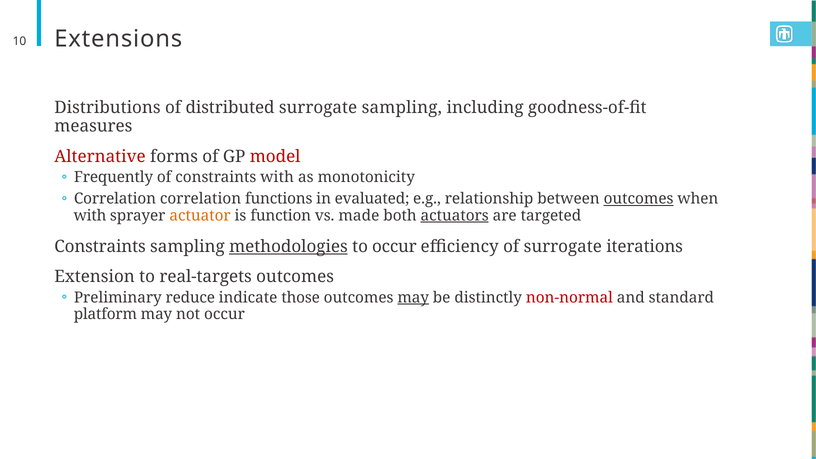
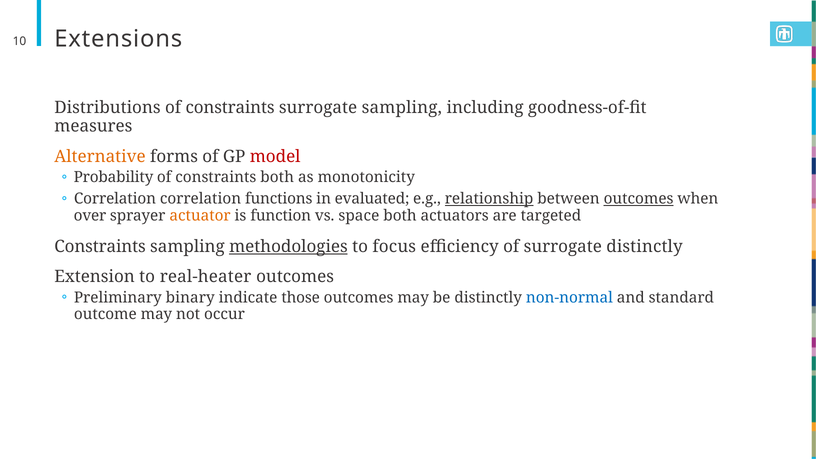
distributed at (230, 108): distributed -> constraints
Alternative colour: red -> orange
Frequently: Frequently -> Probability
constraints with: with -> both
relationship underline: none -> present
with at (90, 215): with -> over
made: made -> space
actuators underline: present -> none
to occur: occur -> focus
surrogate iterations: iterations -> distinctly
real-targets: real-targets -> real-heater
reduce: reduce -> binary
may at (413, 298) underline: present -> none
non-normal colour: red -> blue
platform: platform -> outcome
